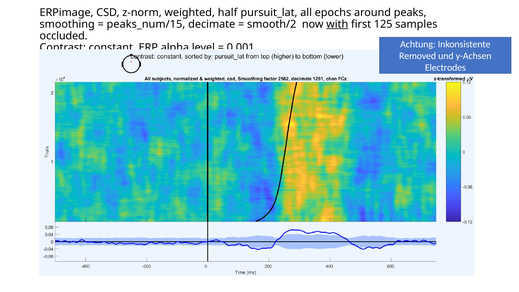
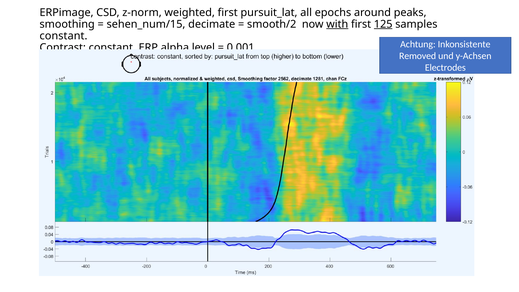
weighted half: half -> first
peaks_num/15: peaks_num/15 -> sehen_num/15
125 underline: none -> present
occluded at (64, 36): occluded -> constant
